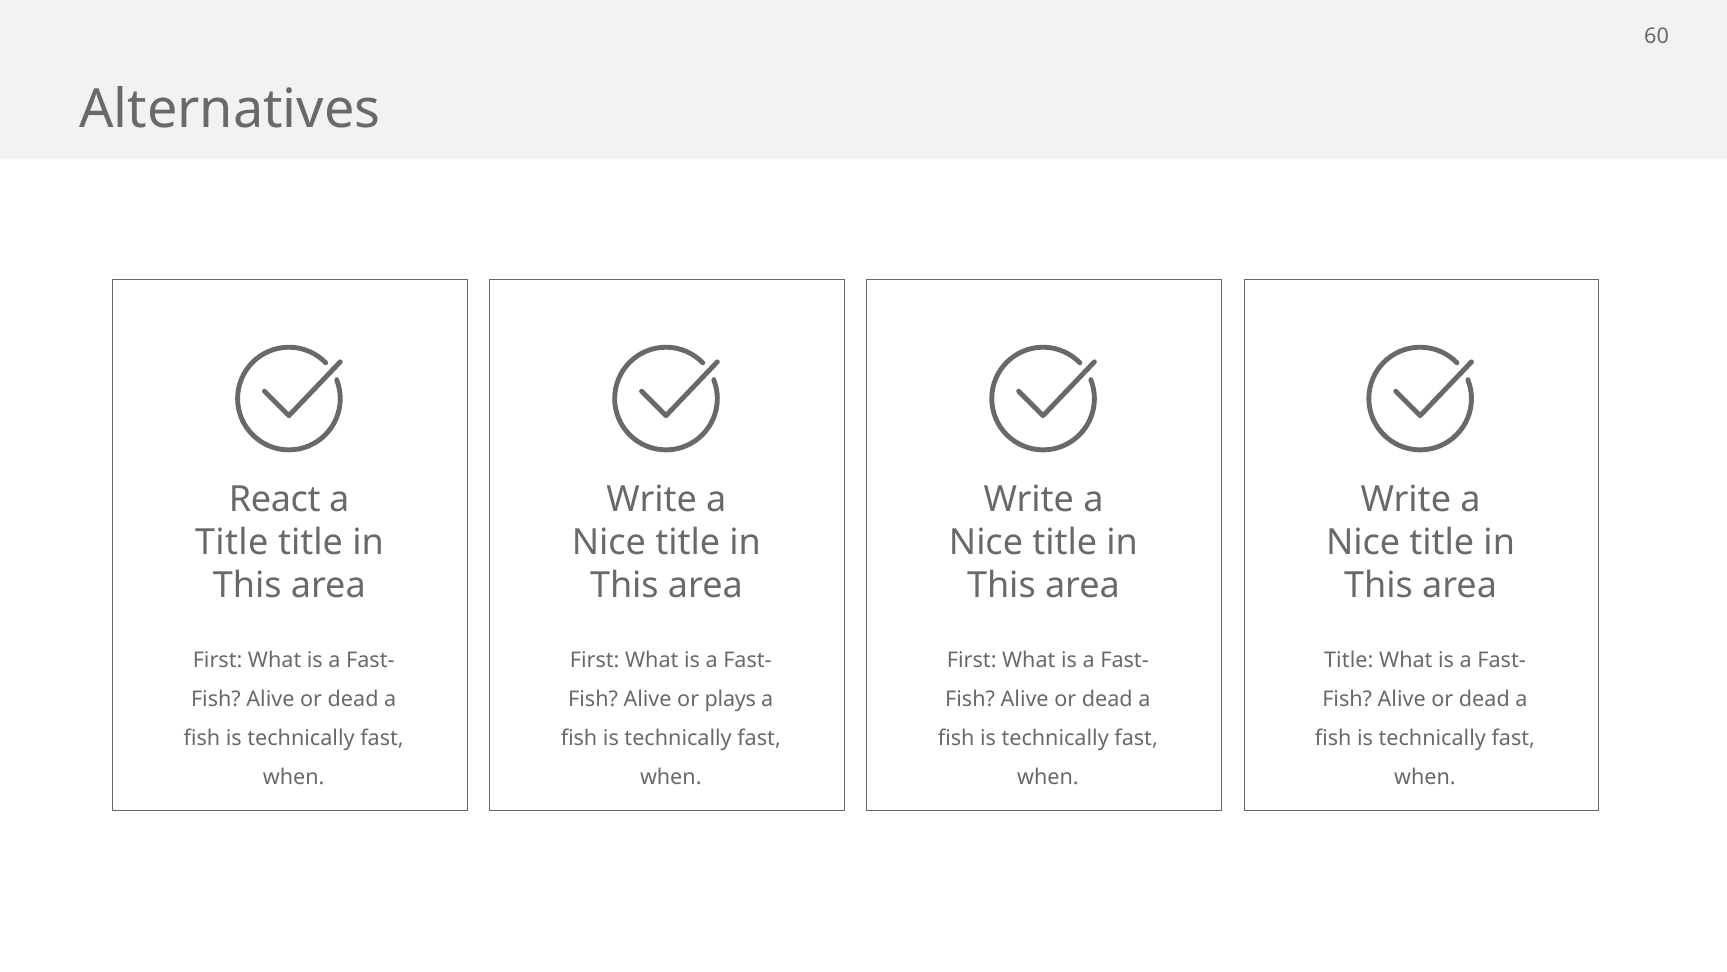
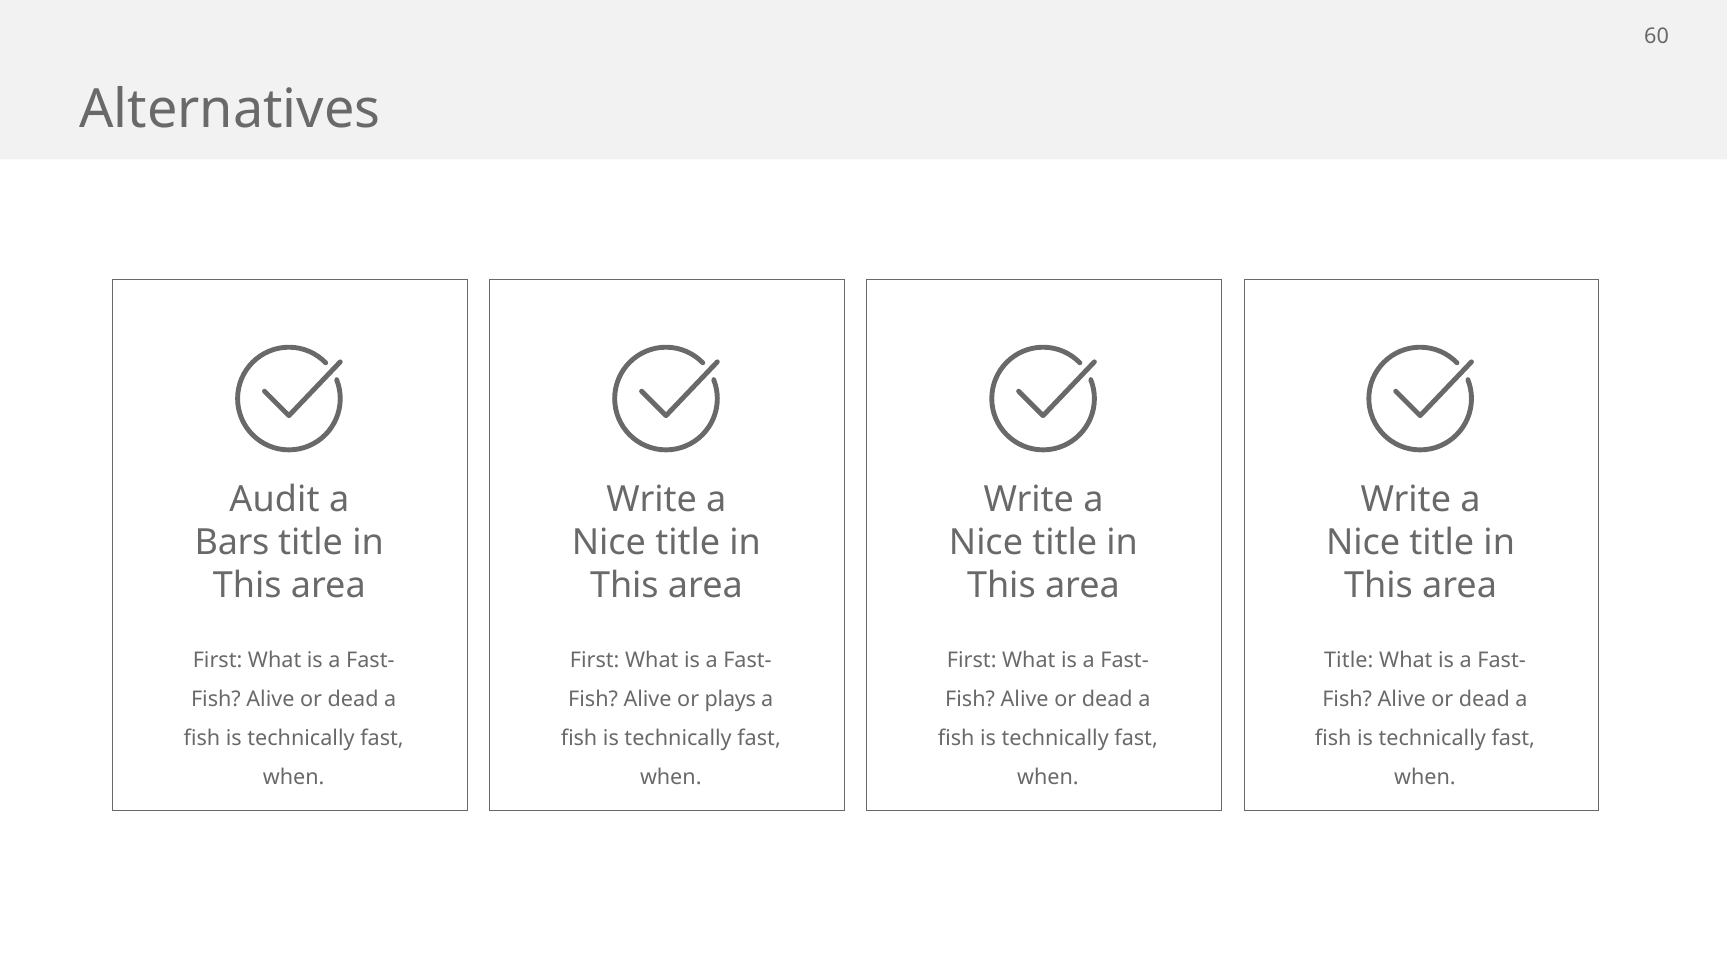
React: React -> Audit
Title at (232, 543): Title -> Bars
